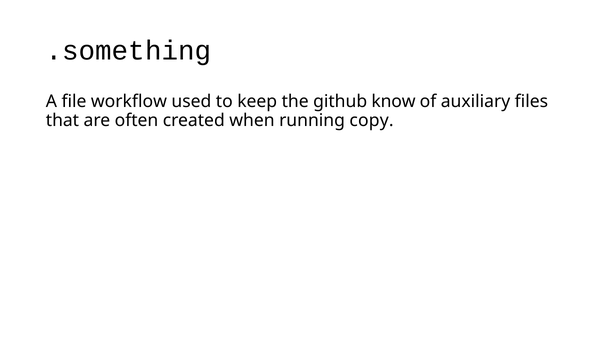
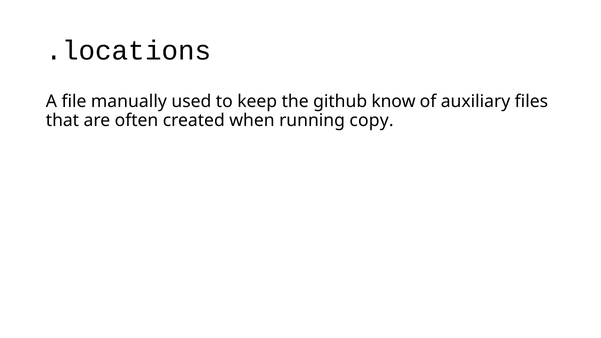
.something: .something -> .locations
workflow: workflow -> manually
